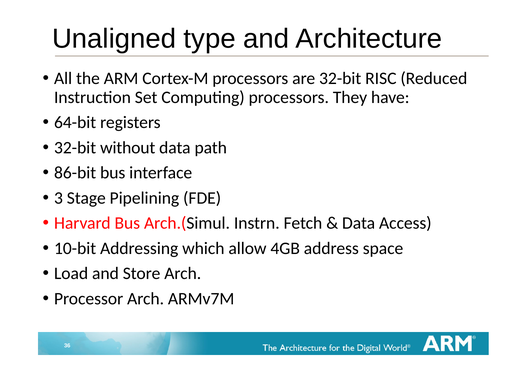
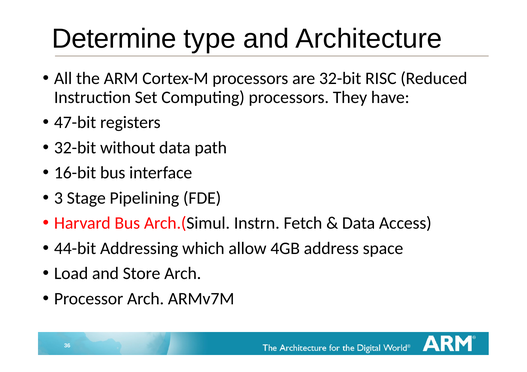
Unaligned: Unaligned -> Determine
64-bit: 64-bit -> 47-bit
86-bit: 86-bit -> 16-bit
10-bit: 10-bit -> 44-bit
